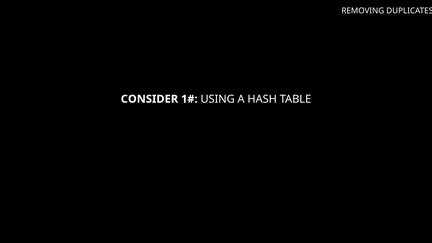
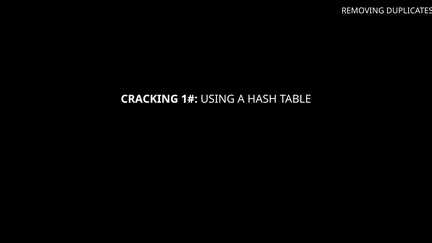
CONSIDER: CONSIDER -> CRACKING
